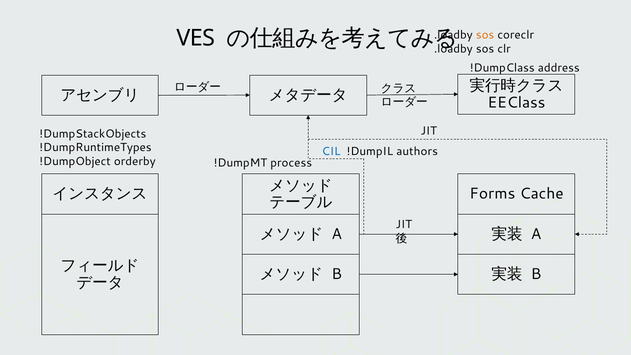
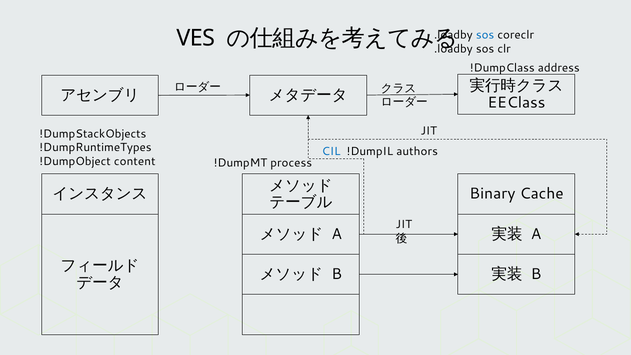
sos at (485, 35) colour: orange -> blue
orderby: orderby -> content
Forms: Forms -> Binary
